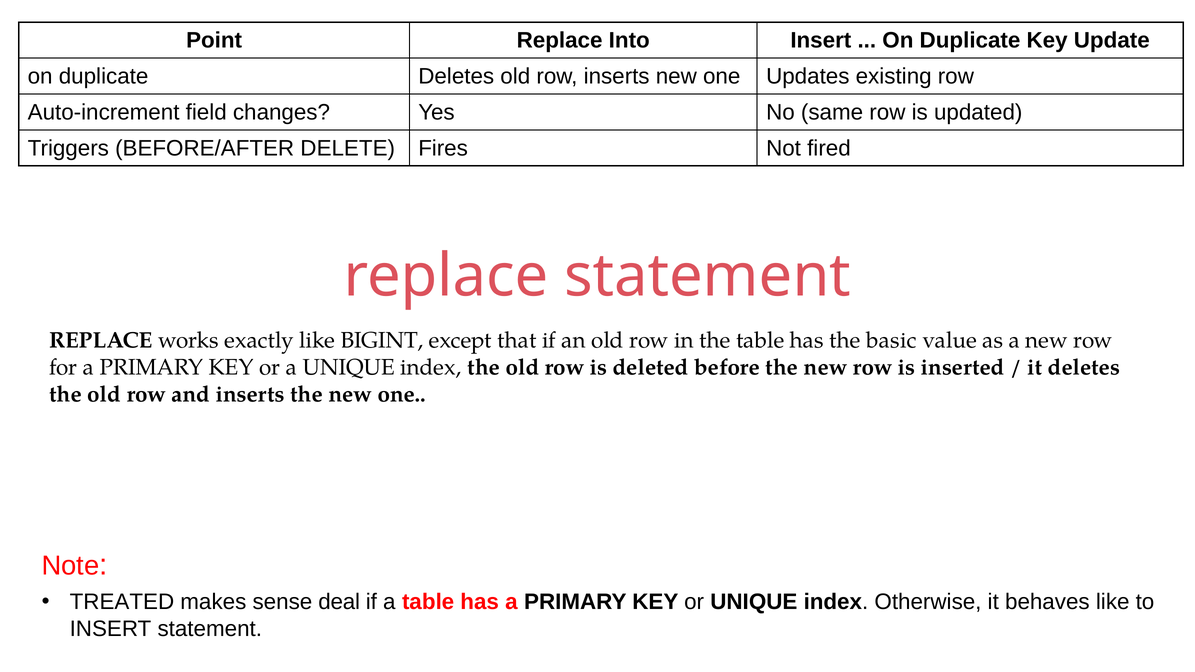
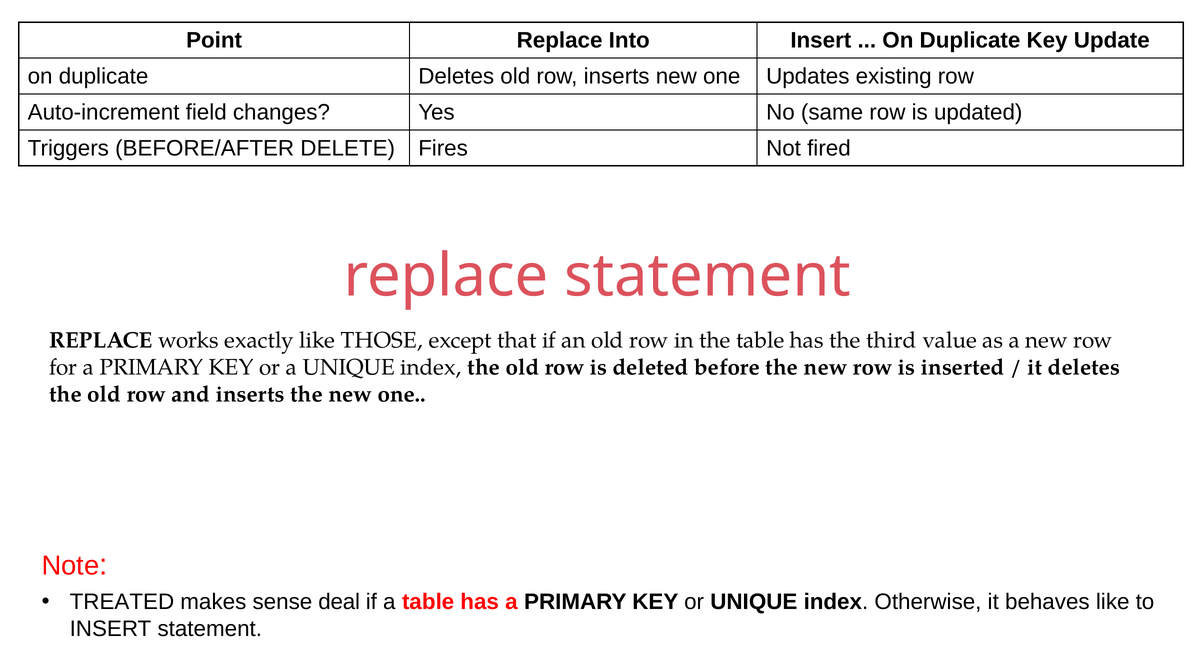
BIGINT: BIGINT -> THOSE
basic: basic -> third
